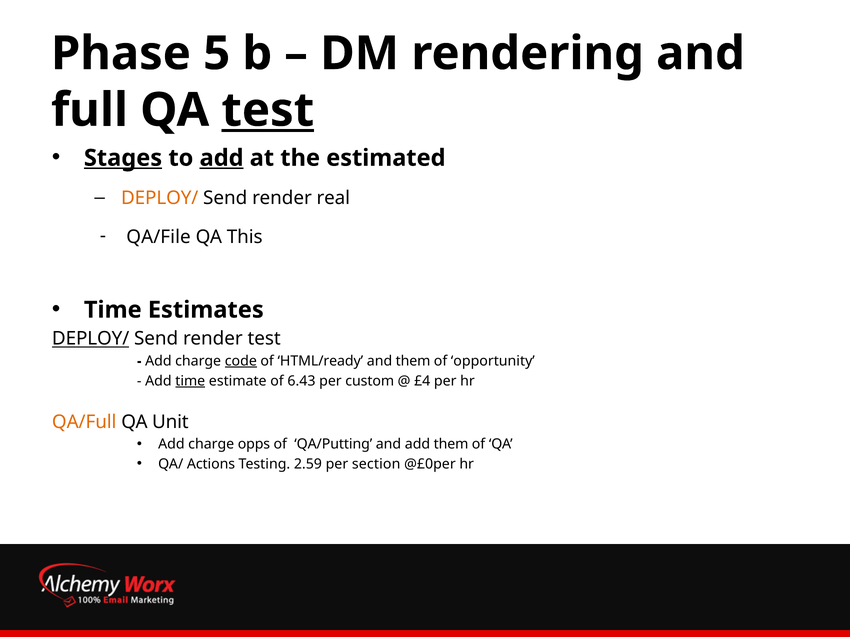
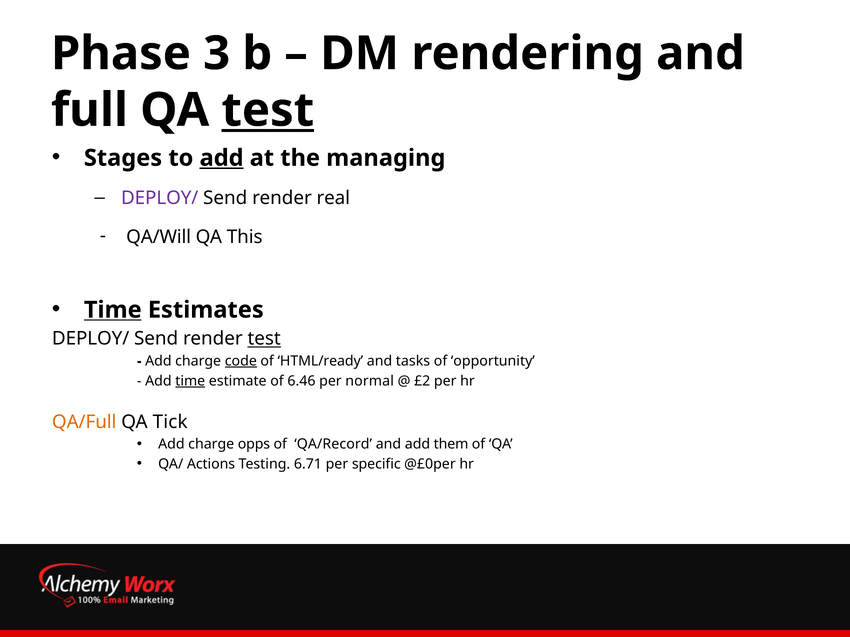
5: 5 -> 3
Stages underline: present -> none
estimated: estimated -> managing
DEPLOY/ at (160, 198) colour: orange -> purple
QA/File: QA/File -> QA/Will
Time at (113, 310) underline: none -> present
DEPLOY/ at (91, 339) underline: present -> none
test at (264, 339) underline: none -> present
and them: them -> tasks
6.43: 6.43 -> 6.46
custom: custom -> normal
£4: £4 -> £2
Unit: Unit -> Tick
QA/Putting: QA/Putting -> QA/Record
2.59: 2.59 -> 6.71
section: section -> specific
